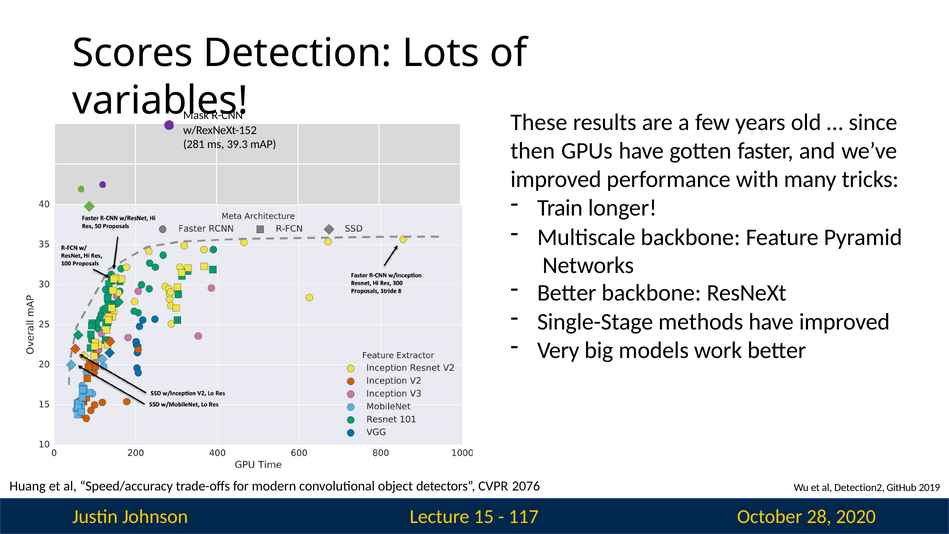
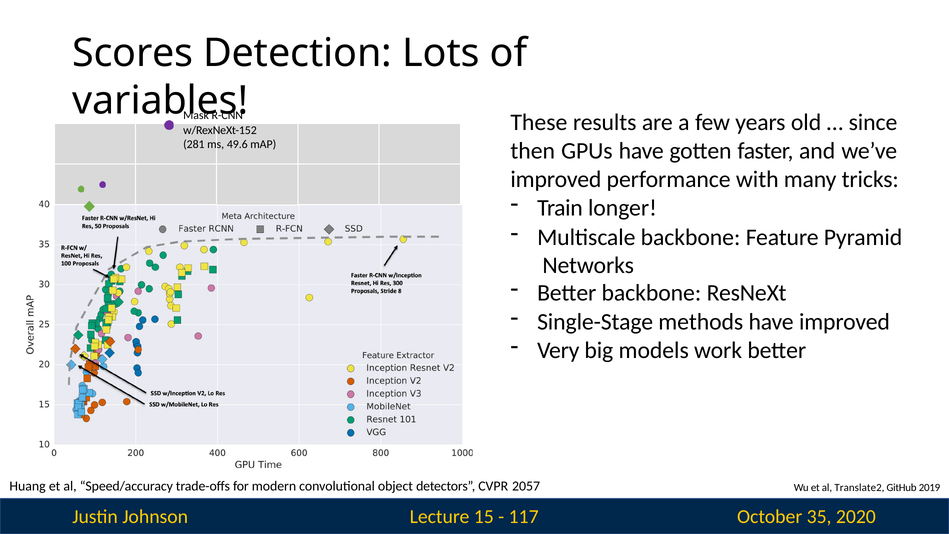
39.3: 39.3 -> 49.6
2076: 2076 -> 2057
Detection2: Detection2 -> Translate2
28: 28 -> 35
